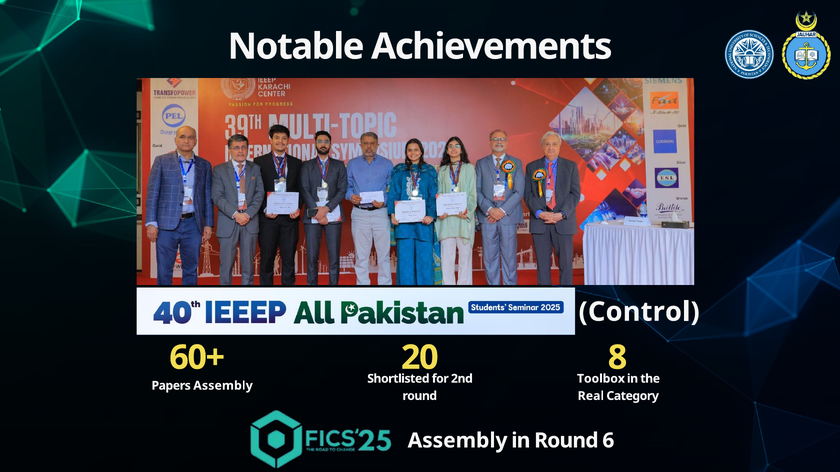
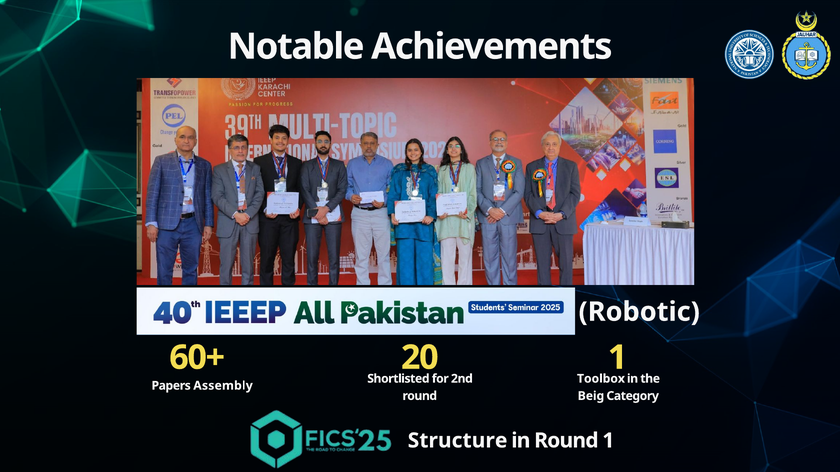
Control: Control -> Robotic
60+ 8: 8 -> 1
Real: Real -> Beig
Assembly at (458, 441): Assembly -> Structure
Round 6: 6 -> 1
